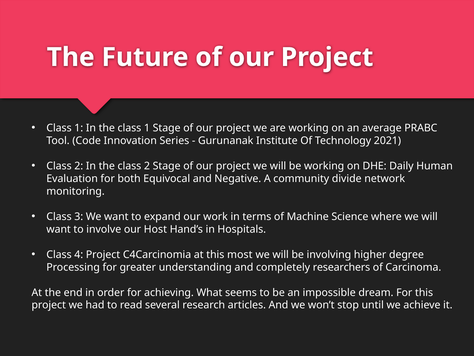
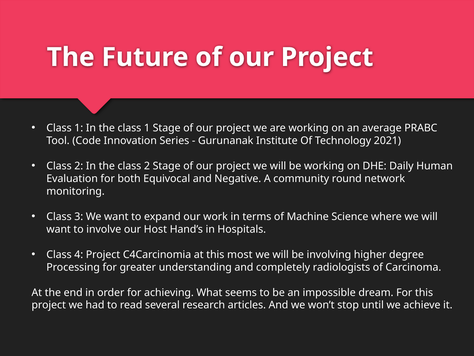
divide: divide -> round
researchers: researchers -> radiologists
